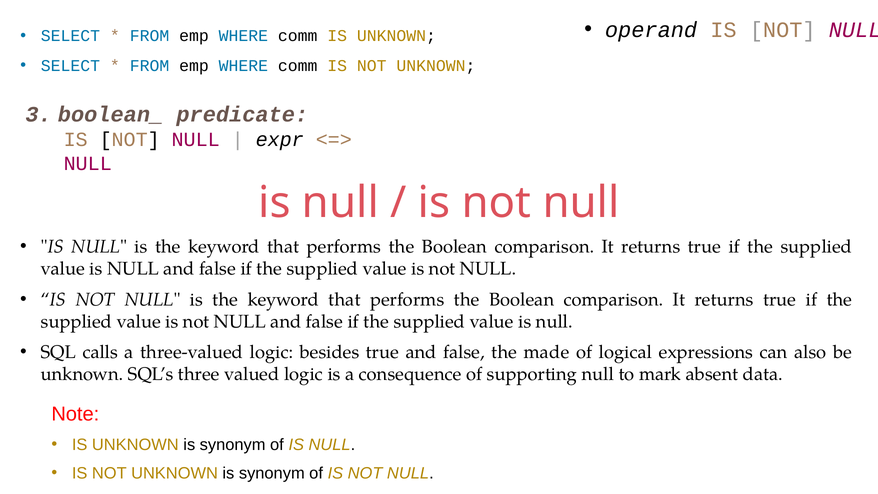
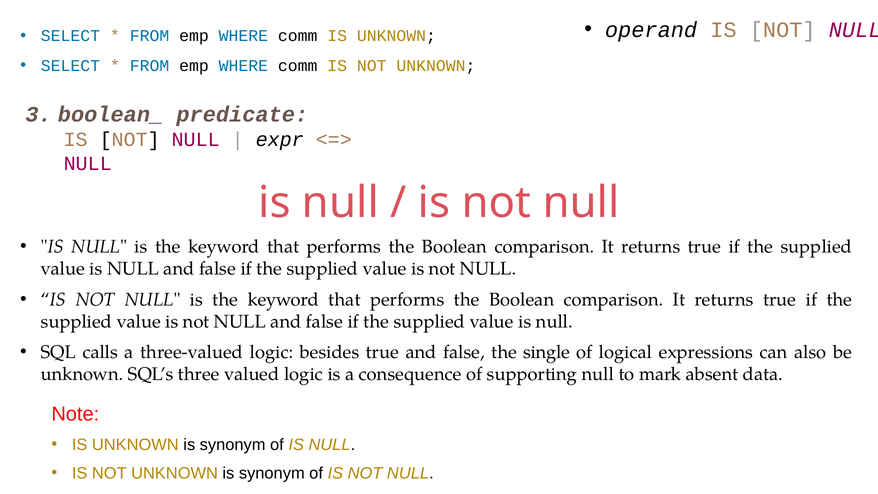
made: made -> single
